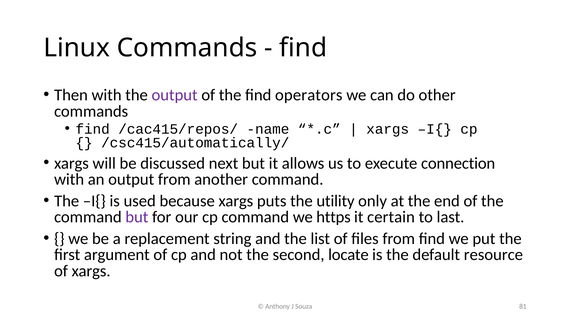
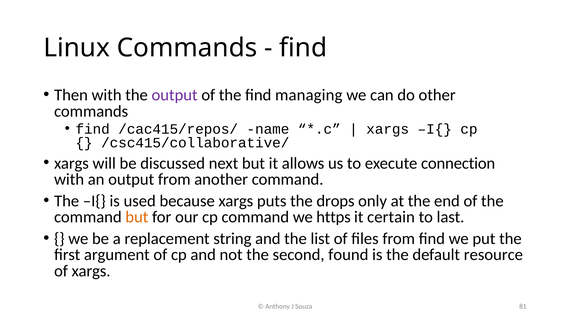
operators: operators -> managing
/csc415/automatically/: /csc415/automatically/ -> /csc415/collaborative/
utility: utility -> drops
but at (137, 217) colour: purple -> orange
locate: locate -> found
